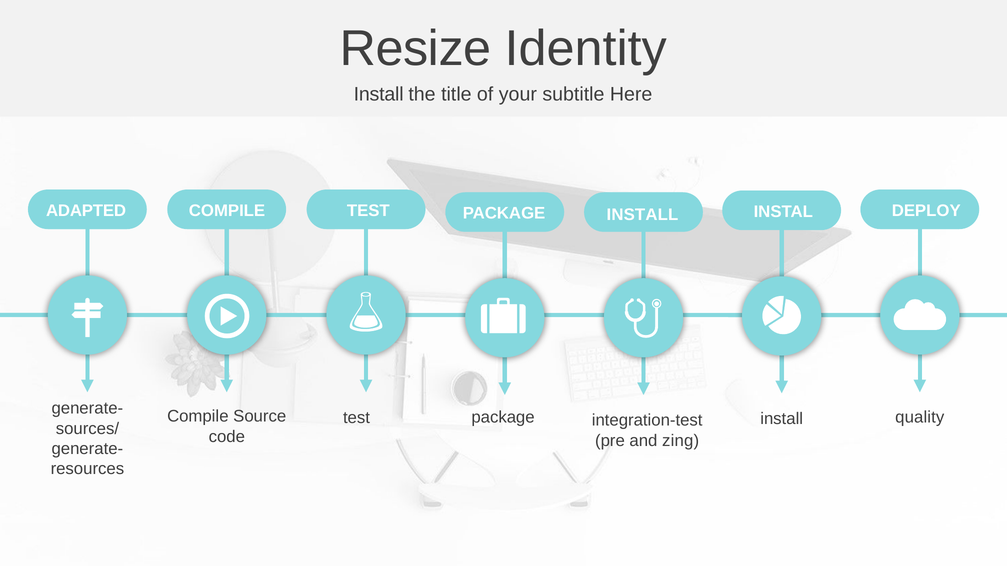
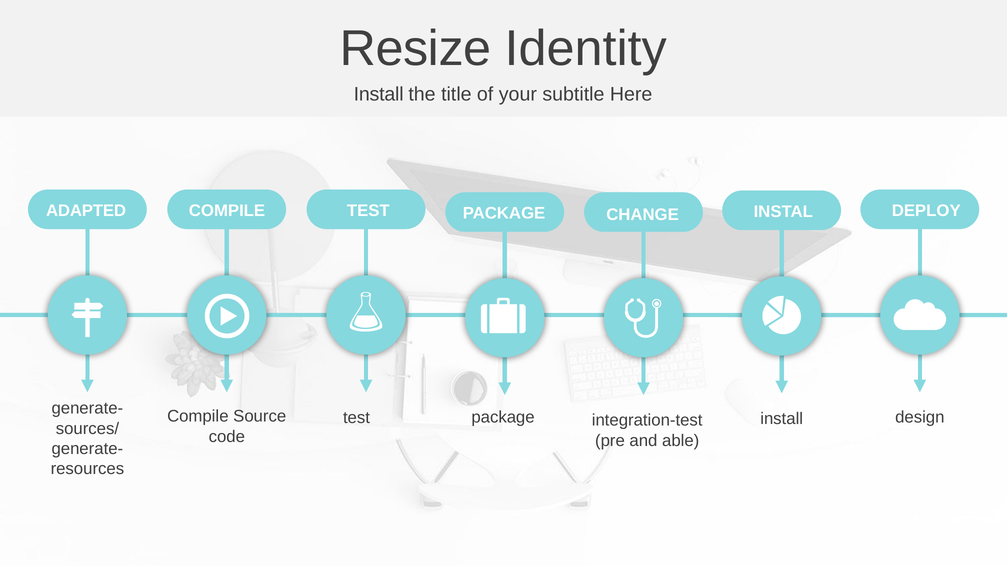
PACKAGE INSTALL: INSTALL -> CHANGE
quality: quality -> design
zing: zing -> able
